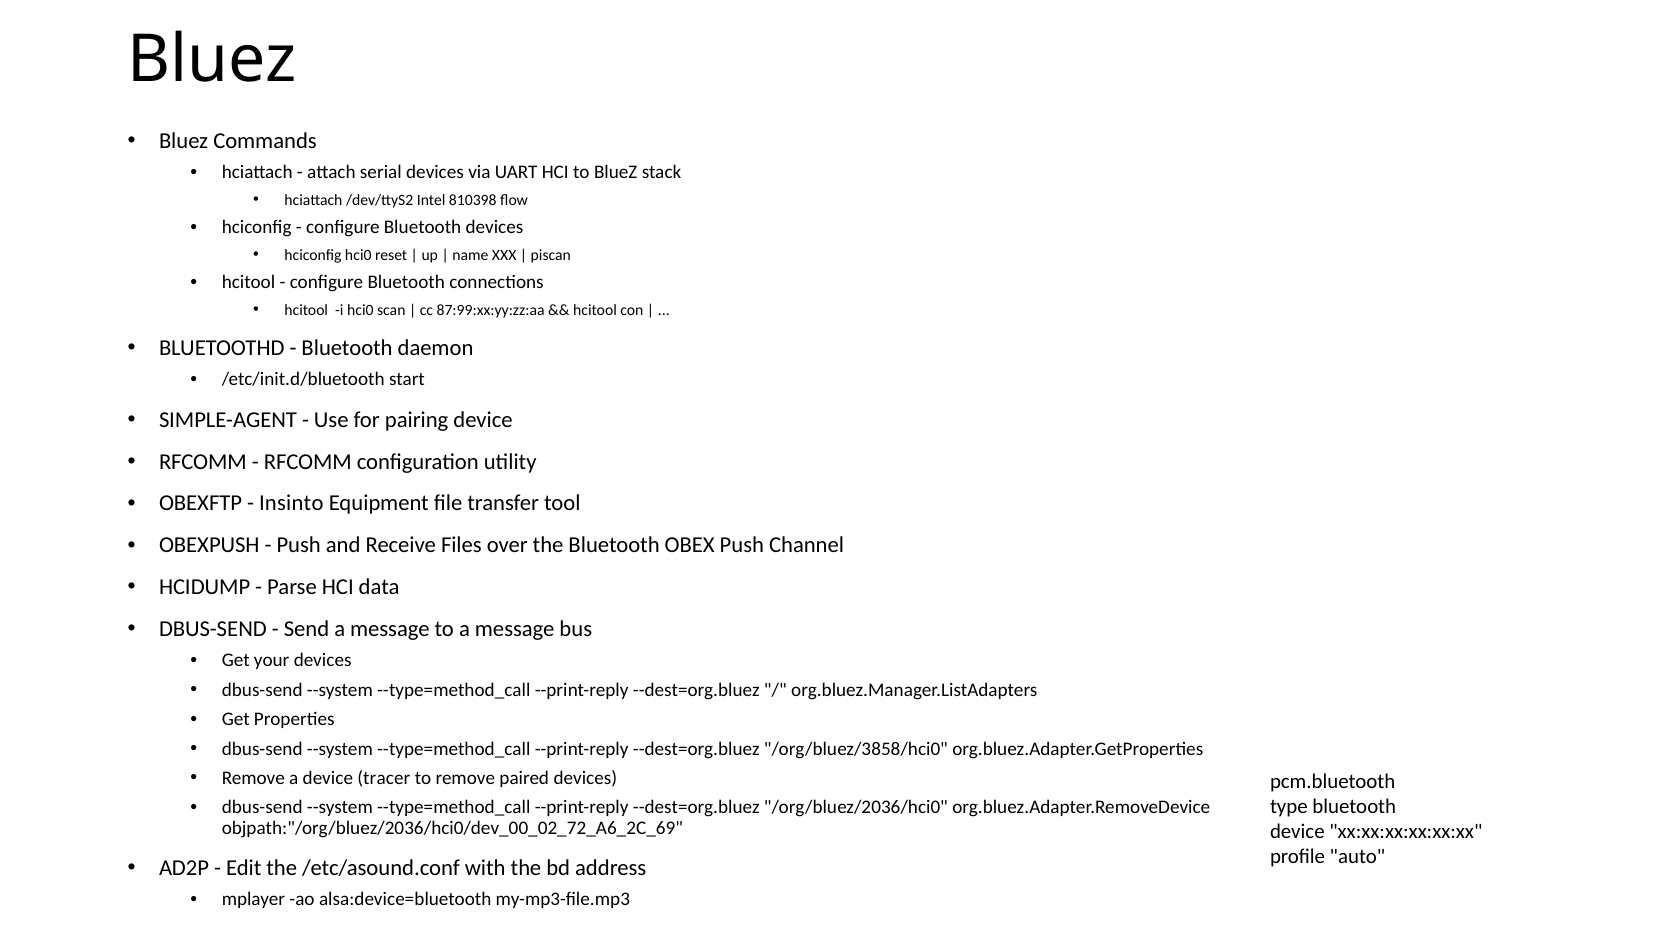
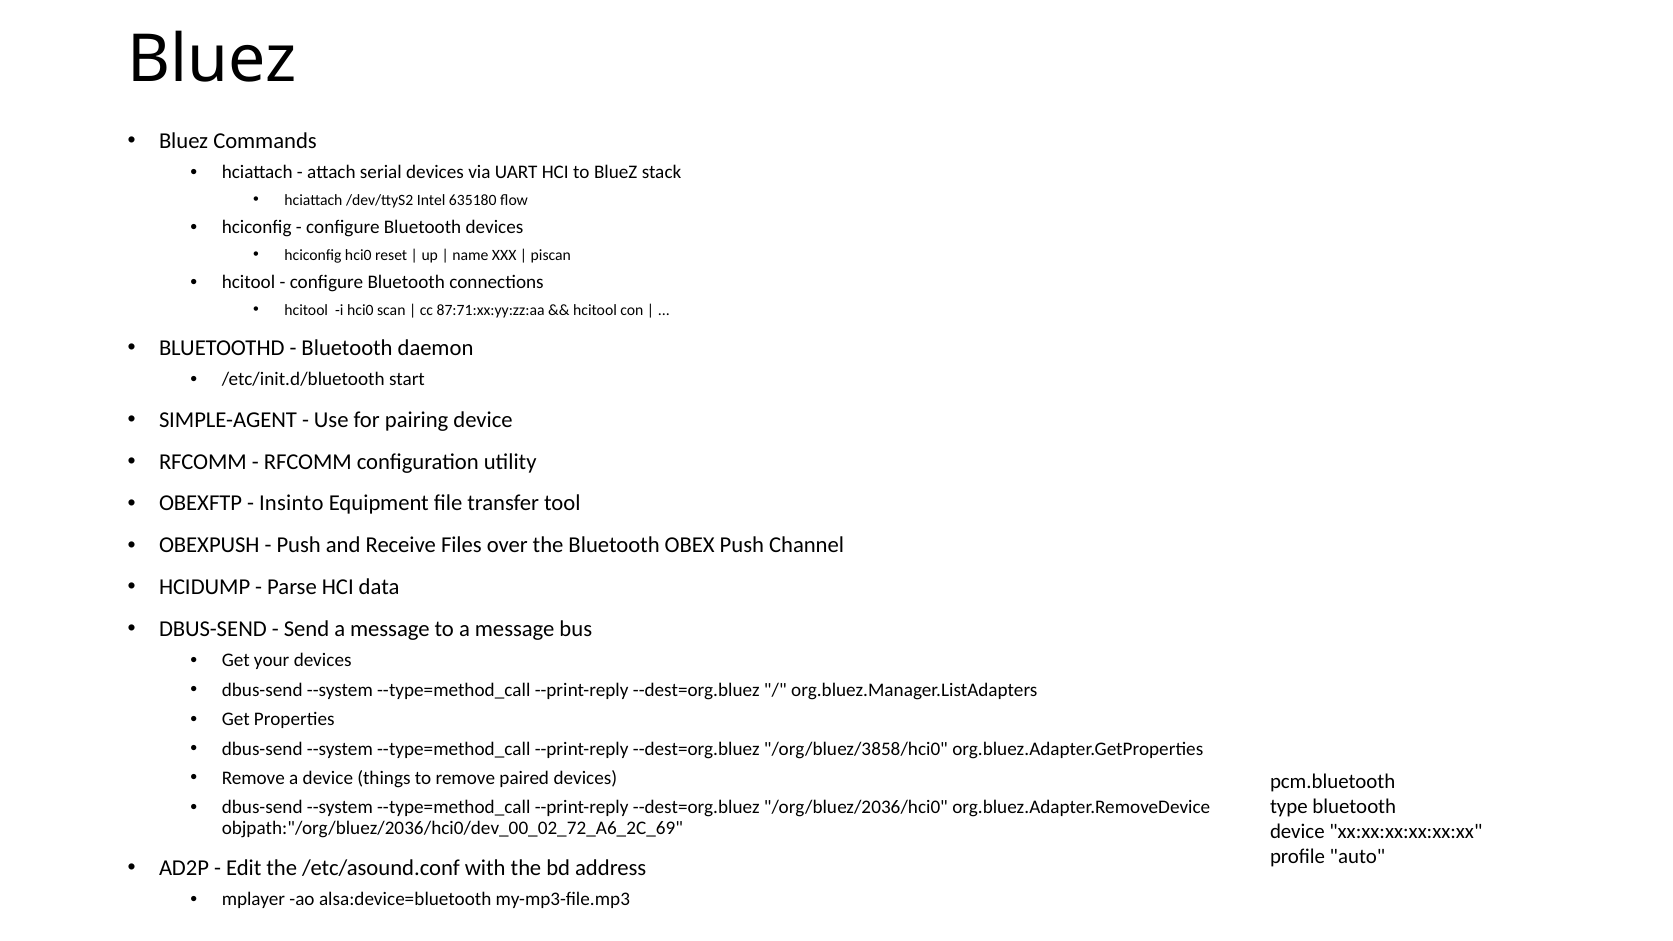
810398: 810398 -> 635180
87:99:xx:yy:zz:aa: 87:99:xx:yy:zz:aa -> 87:71:xx:yy:zz:aa
tracer: tracer -> things
